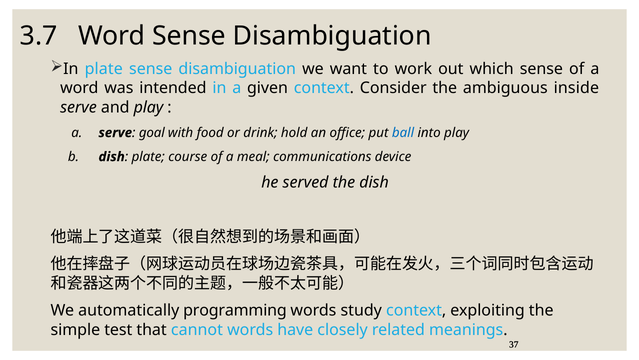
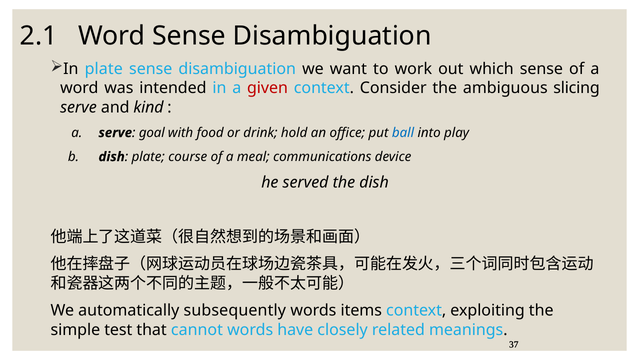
3.7: 3.7 -> 2.1
given colour: black -> red
inside: inside -> slicing
and play: play -> kind
programming: programming -> subsequently
study: study -> items
